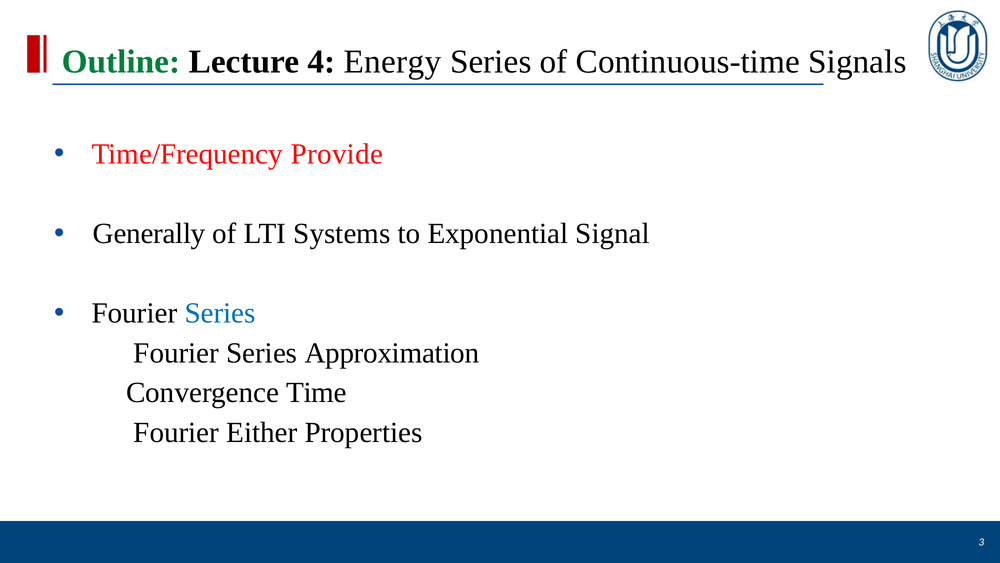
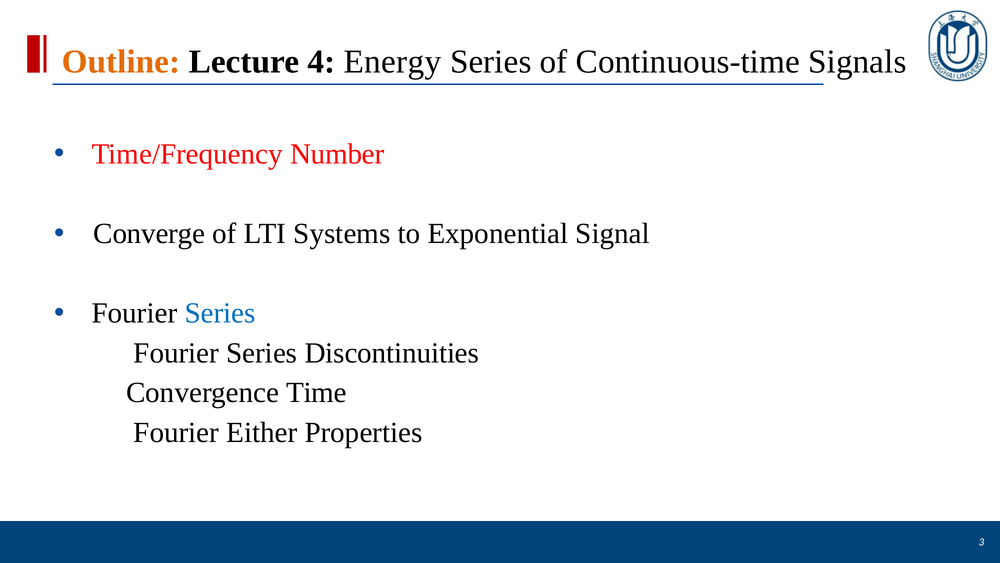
Outline colour: green -> orange
Provide: Provide -> Number
Generally: Generally -> Converge
Approximation: Approximation -> Discontinuities
